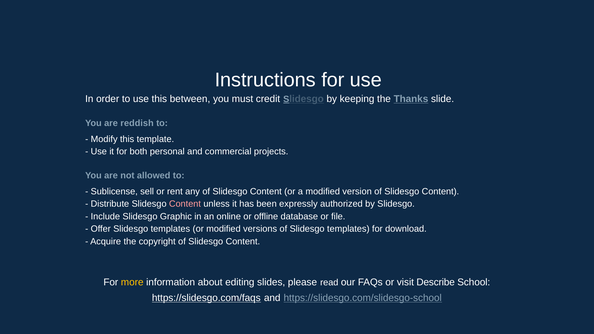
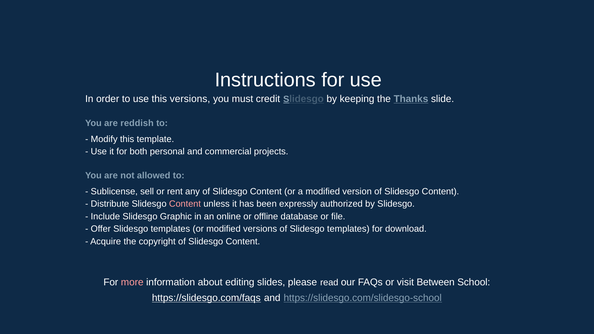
this between: between -> versions
more colour: yellow -> pink
Describe: Describe -> Between
